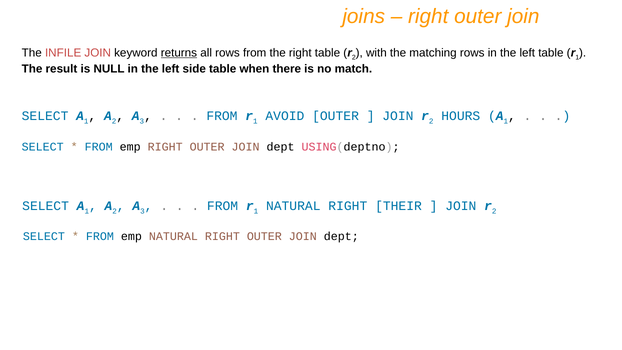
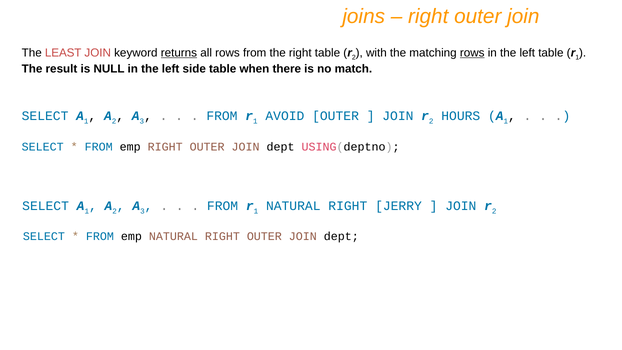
INFILE: INFILE -> LEAST
rows at (472, 53) underline: none -> present
THEIR: THEIR -> JERRY
